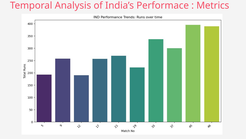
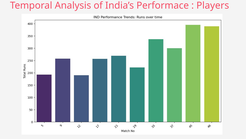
Metrics: Metrics -> Players
